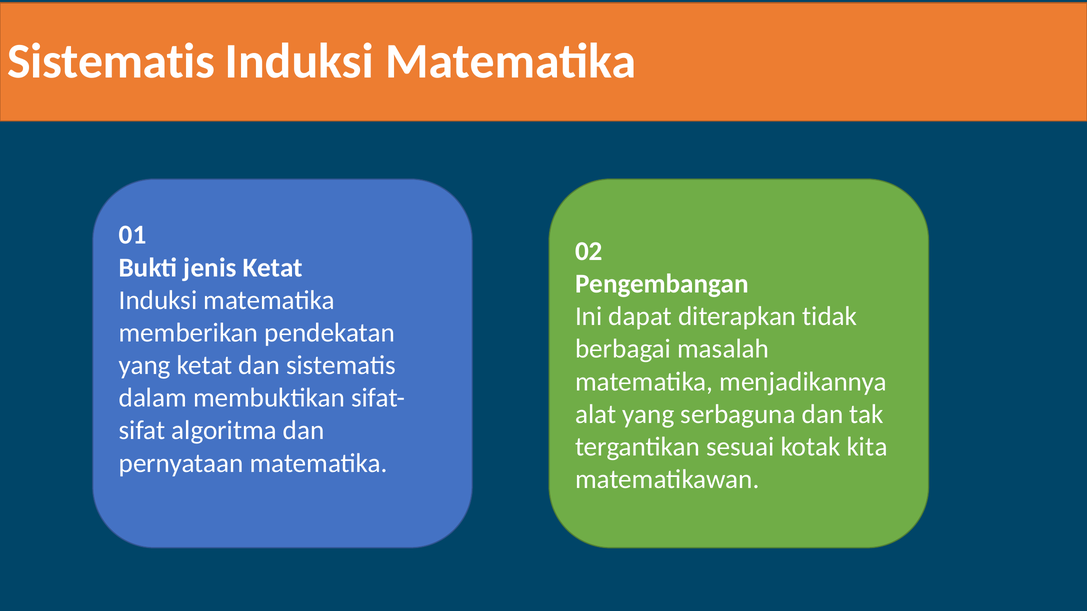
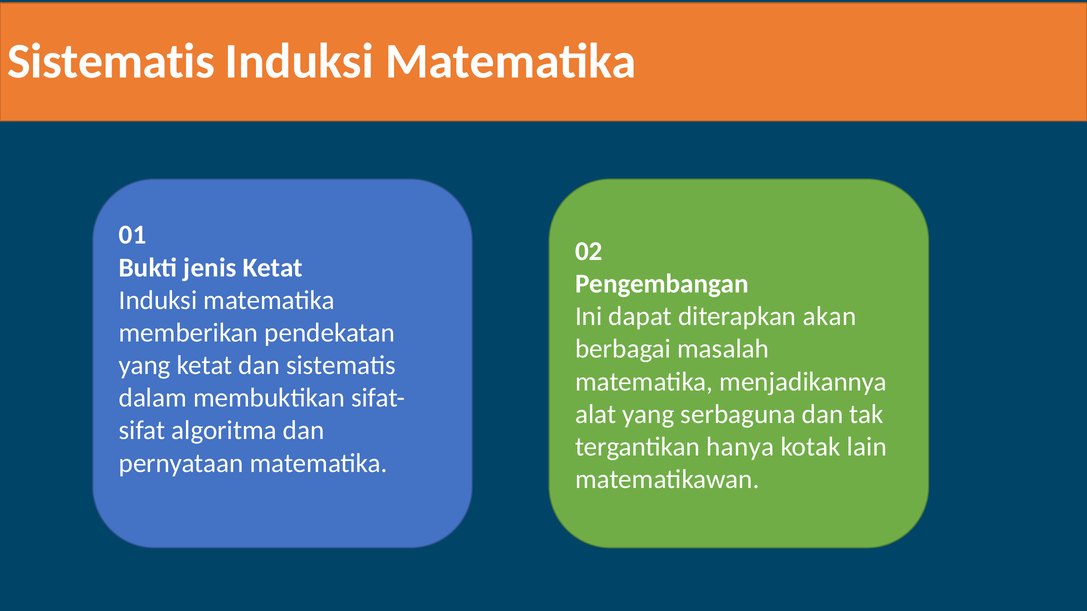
tidak: tidak -> akan
sesuai: sesuai -> hanya
kita: kita -> lain
